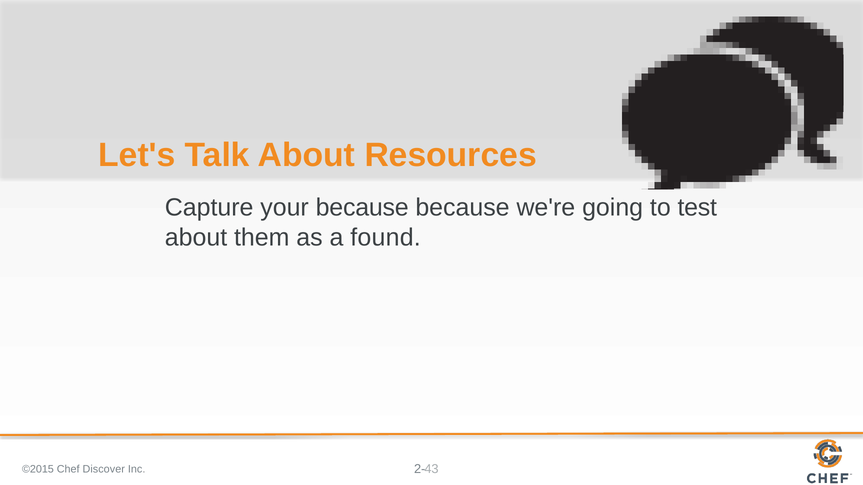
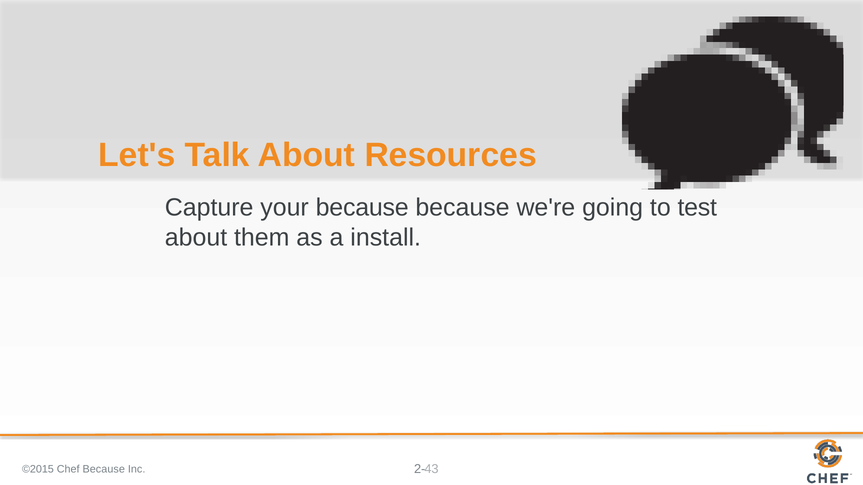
found: found -> install
Chef Discover: Discover -> Because
